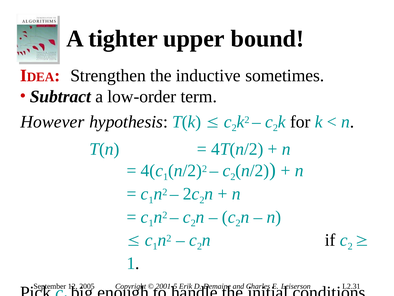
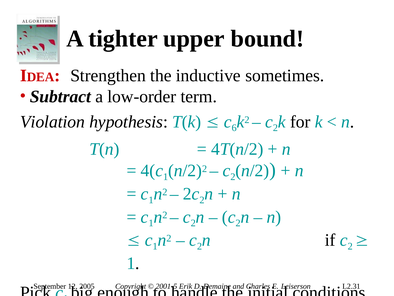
However: However -> Violation
2 at (234, 128): 2 -> 6
